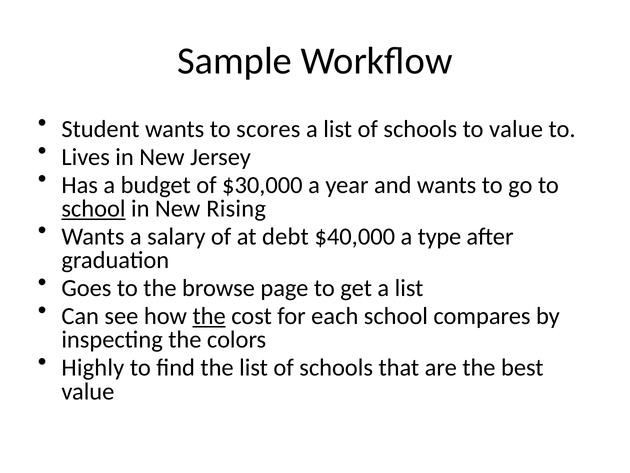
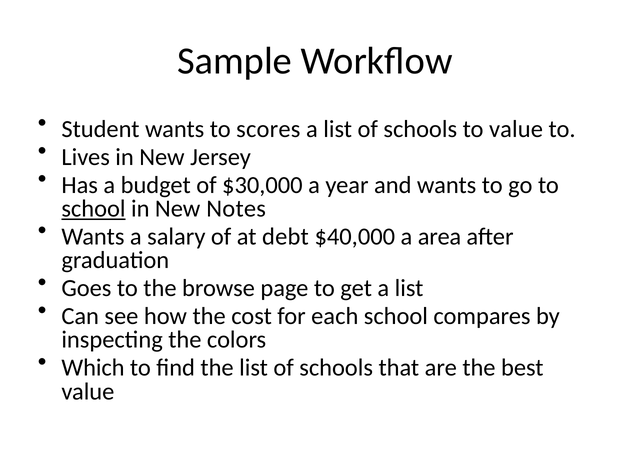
Rising: Rising -> Notes
type: type -> area
the at (209, 316) underline: present -> none
Highly: Highly -> Which
